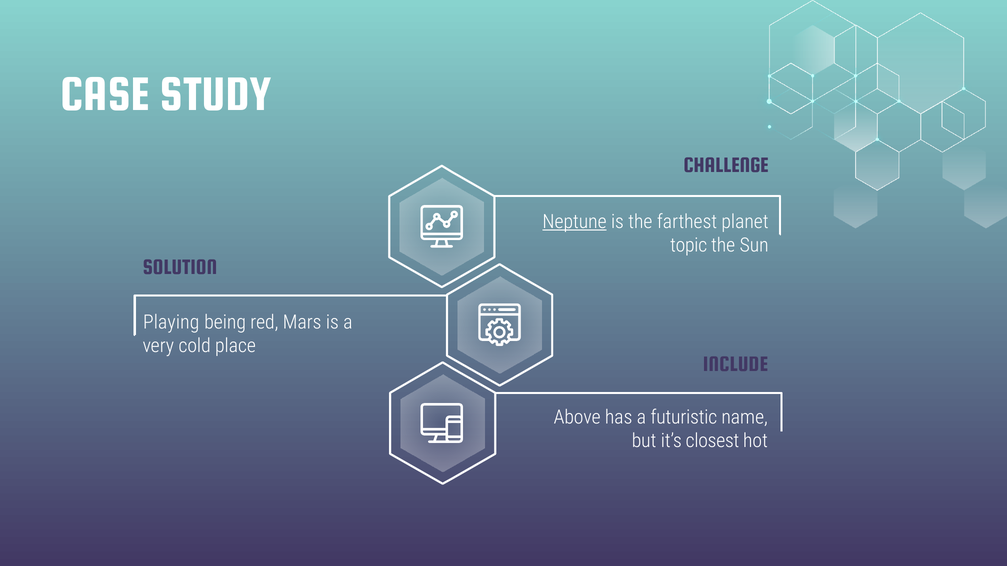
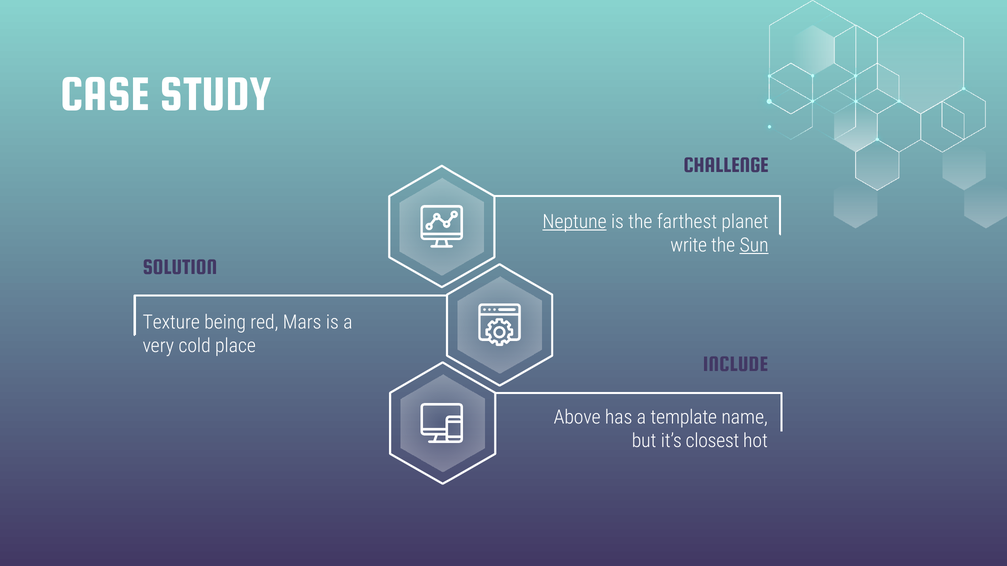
topic: topic -> write
Sun underline: none -> present
Playing: Playing -> Texture
futuristic: futuristic -> template
